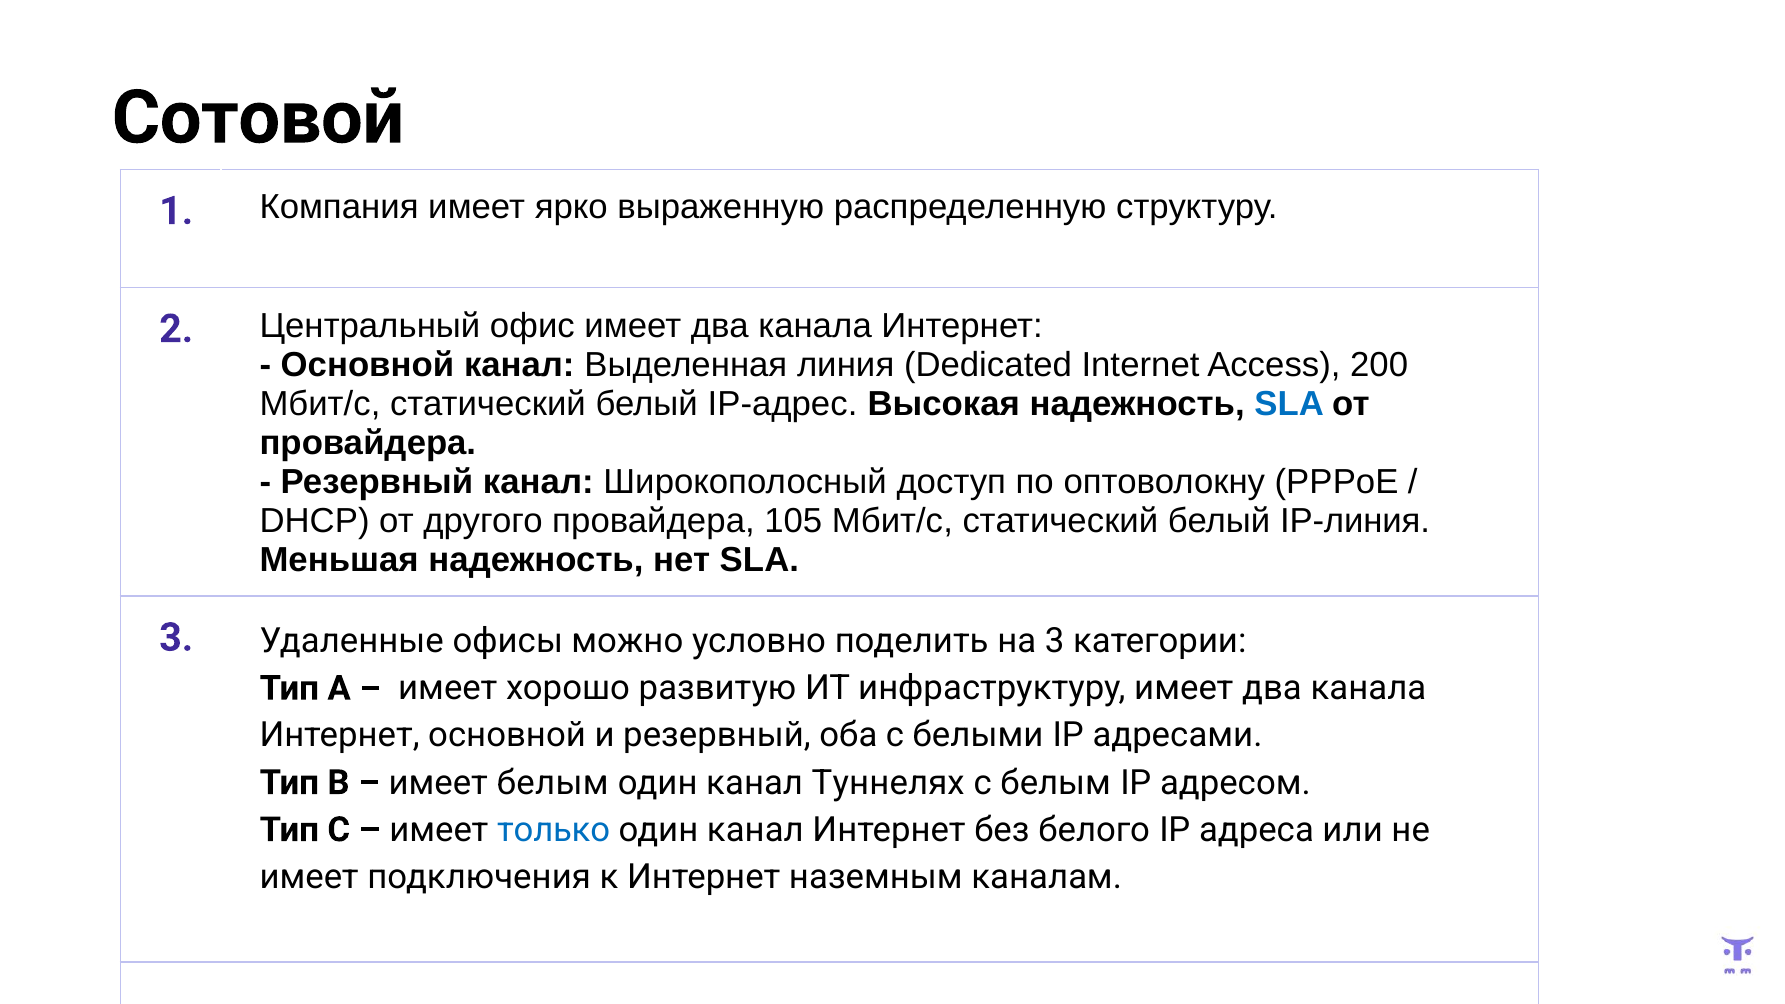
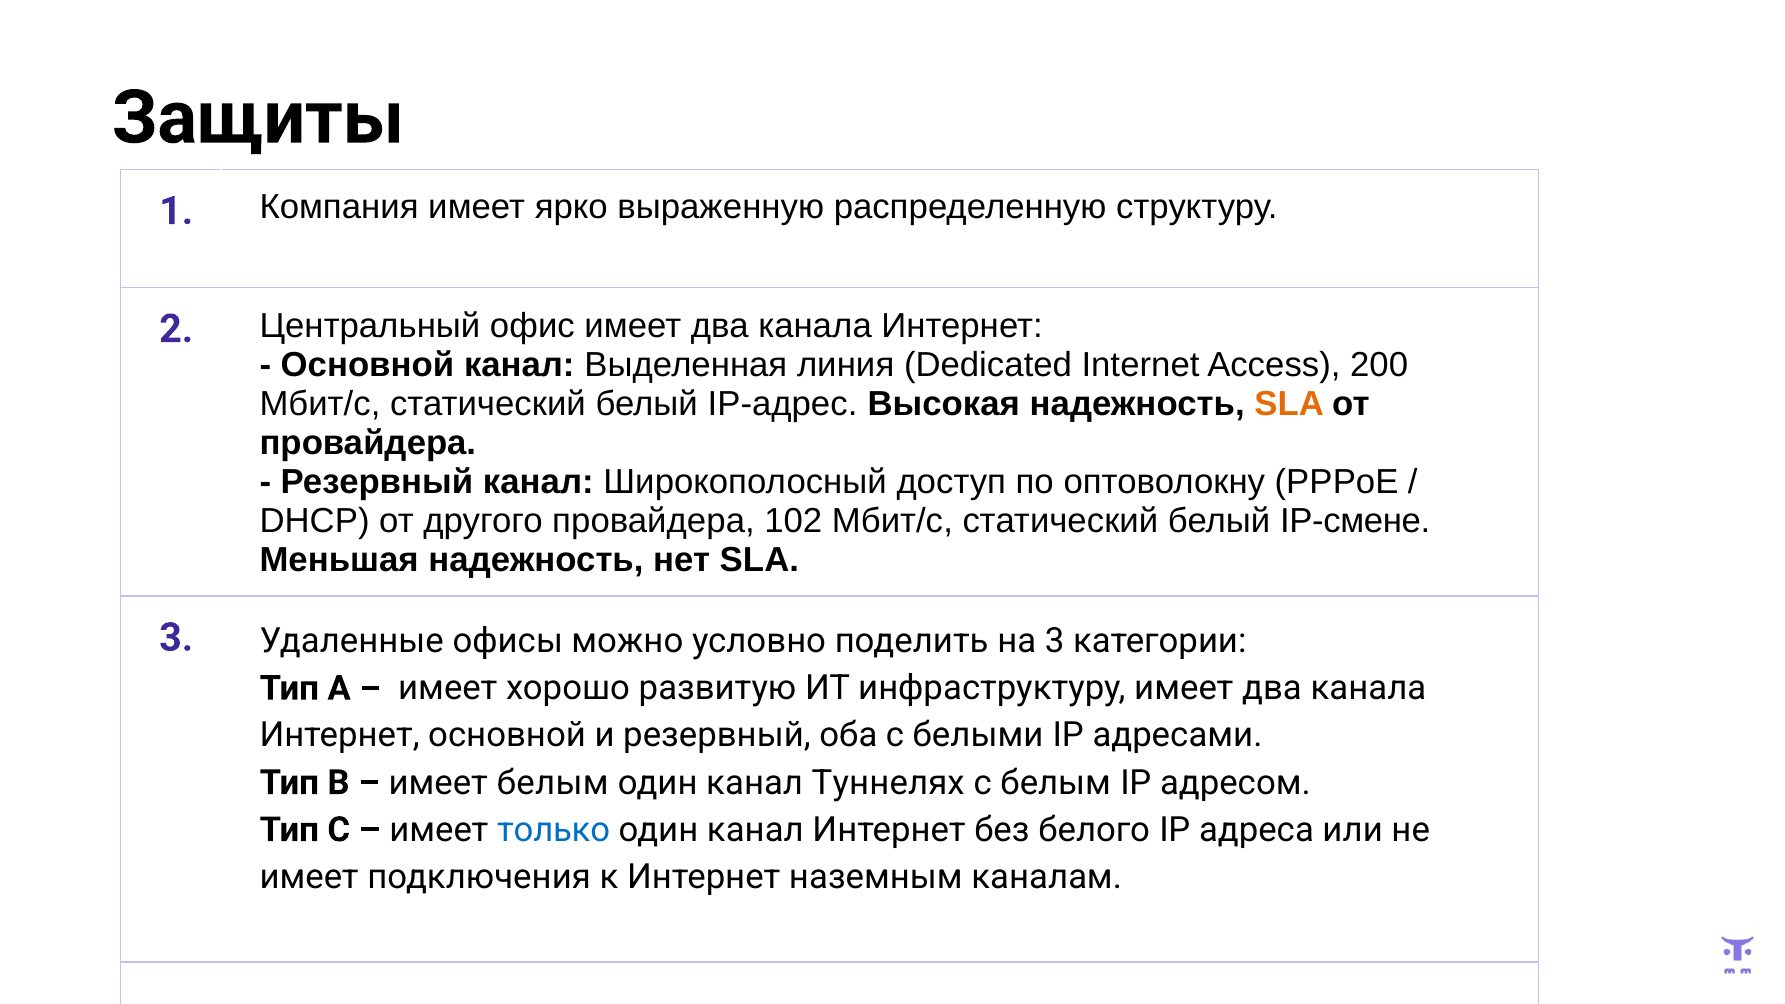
Сотовой: Сотовой -> Защиты
SLA at (1289, 404) colour: blue -> orange
105: 105 -> 102
IP-линия: IP-линия -> IP-смене
